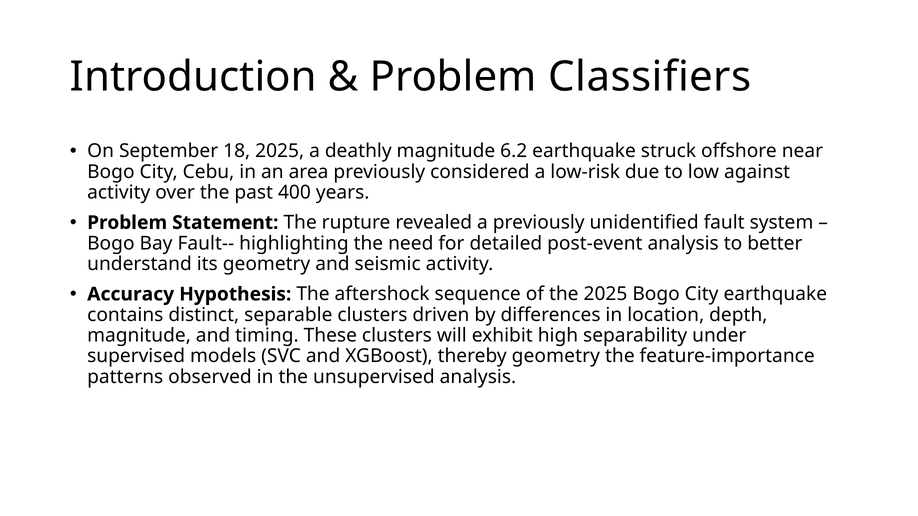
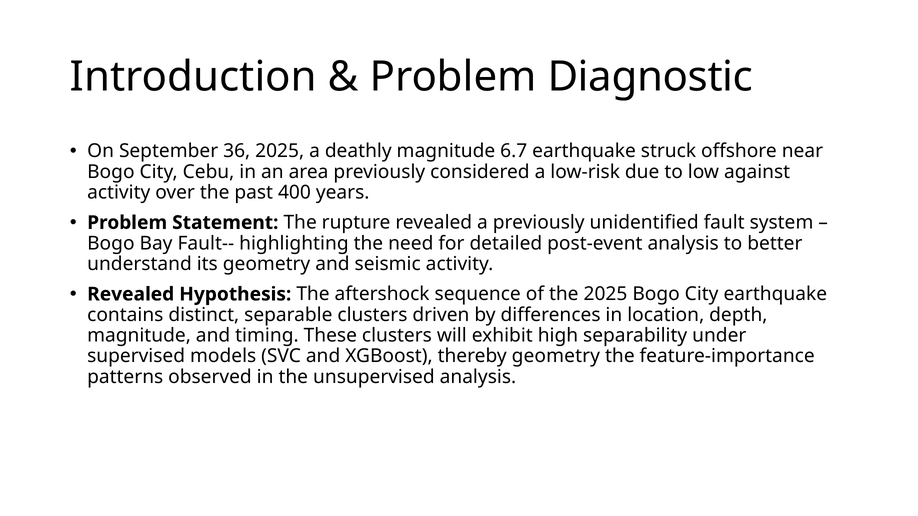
Classifiers: Classifiers -> Diagnostic
18: 18 -> 36
6.2: 6.2 -> 6.7
Accuracy at (131, 294): Accuracy -> Revealed
